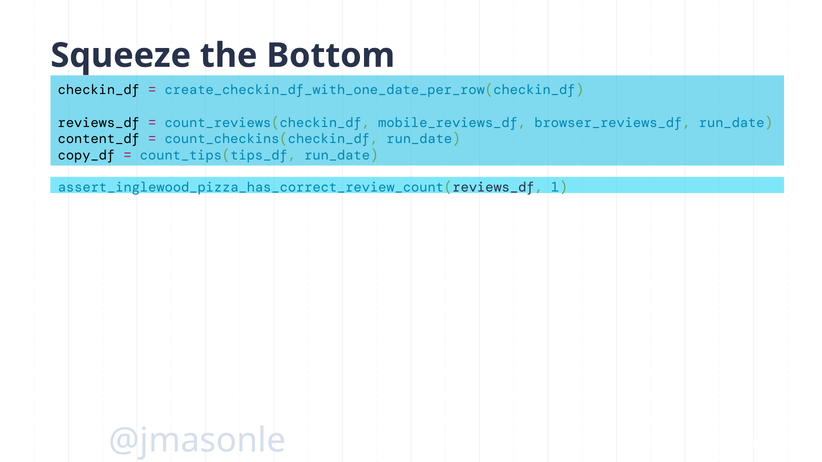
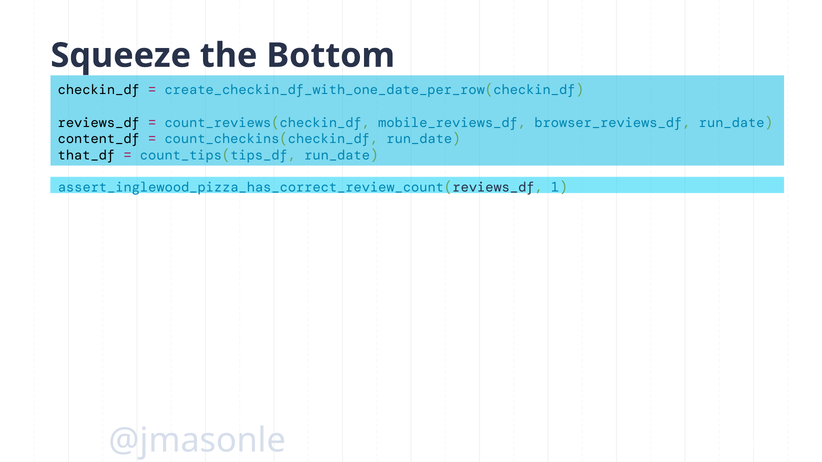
copy_df: copy_df -> that_df
